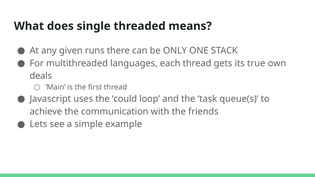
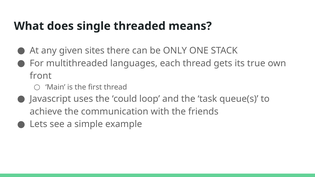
runs: runs -> sites
deals: deals -> front
